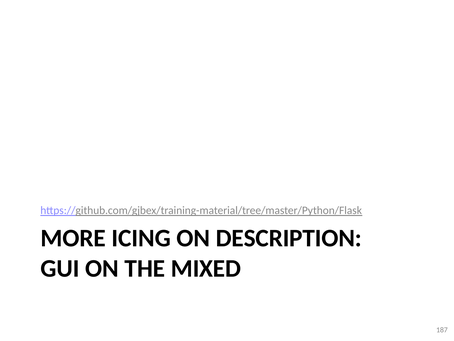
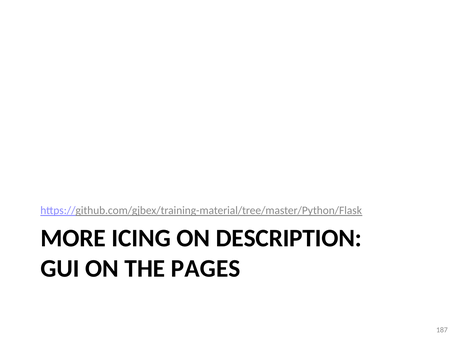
MIXED: MIXED -> PAGES
